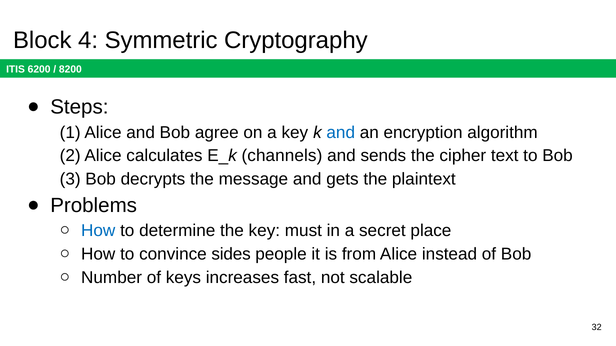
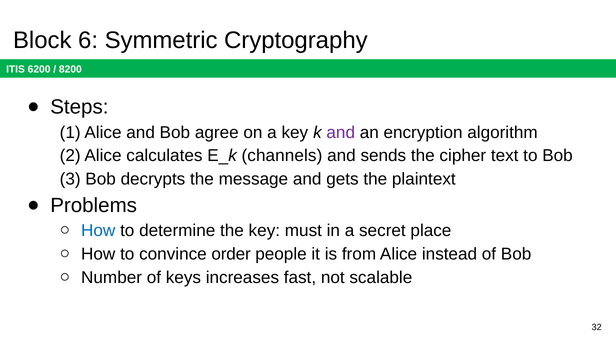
4: 4 -> 6
and at (341, 133) colour: blue -> purple
sides: sides -> order
